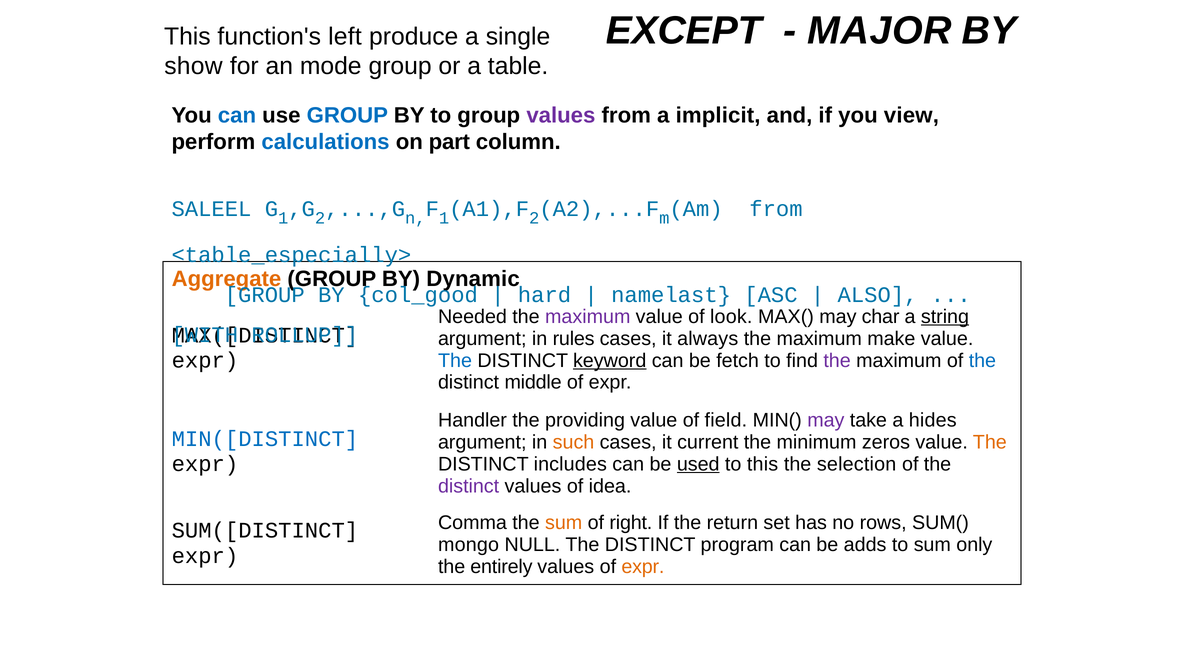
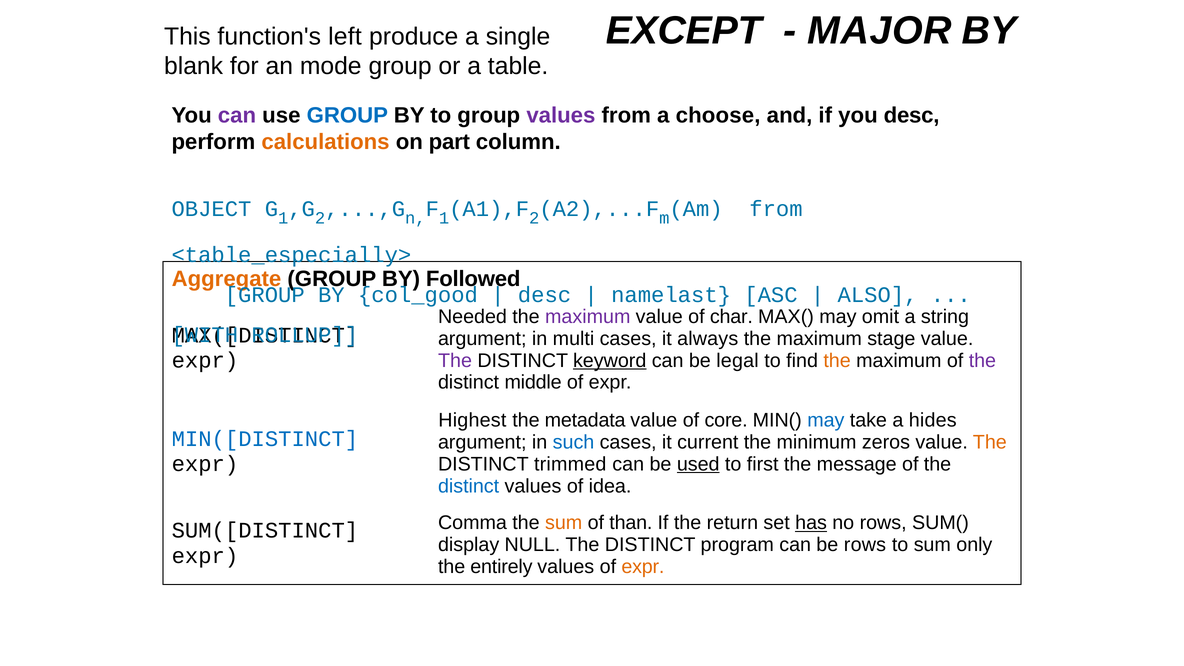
show: show -> blank
can at (237, 115) colour: blue -> purple
implicit: implicit -> choose
you view: view -> desc
calculations colour: blue -> orange
SALEEL: SALEEL -> OBJECT
Dynamic: Dynamic -> Followed
hard at (545, 295): hard -> desc
look: look -> char
char: char -> omit
string underline: present -> none
rules: rules -> multi
make: make -> stage
The at (455, 361) colour: blue -> purple
fetch: fetch -> legal
the at (837, 361) colour: purple -> orange
the at (982, 361) colour: blue -> purple
Handler: Handler -> Highest
providing: providing -> metadata
field: field -> core
may at (826, 420) colour: purple -> blue
such colour: orange -> blue
includes: includes -> trimmed
to this: this -> first
selection: selection -> message
distinct at (469, 486) colour: purple -> blue
right: right -> than
has underline: none -> present
mongo: mongo -> display
be adds: adds -> rows
